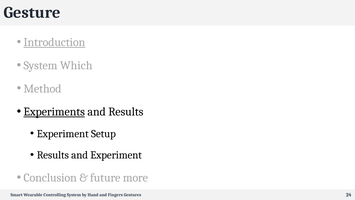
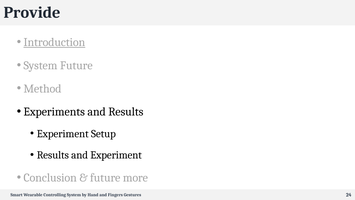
Gesture: Gesture -> Provide
System Which: Which -> Future
Experiments underline: present -> none
